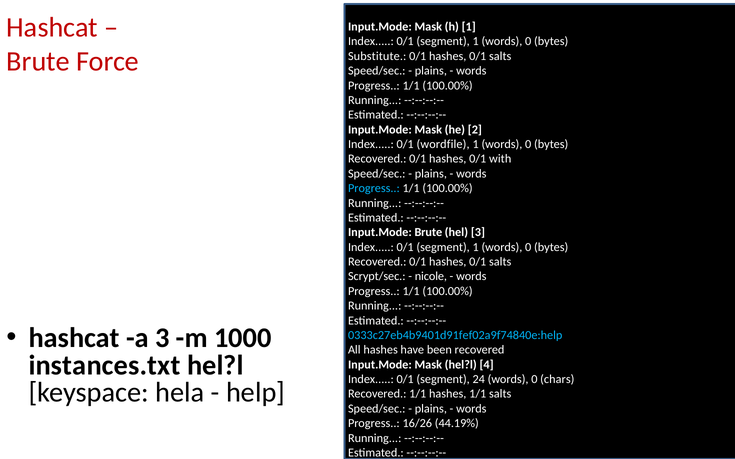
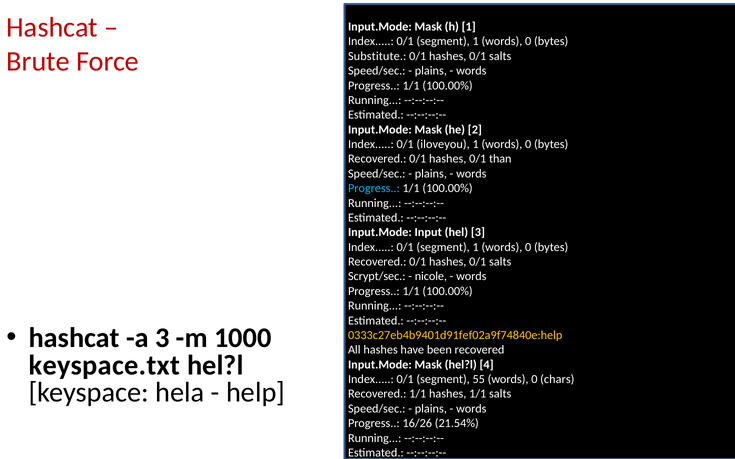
wordfile: wordfile -> iloveyou
with: with -> than
Input.Mode Brute: Brute -> Input
0333c27eb4b9401d91fef02a9f74840e:help colour: light blue -> yellow
instances.txt: instances.txt -> keyspace.txt
24: 24 -> 55
44.19%: 44.19% -> 21.54%
